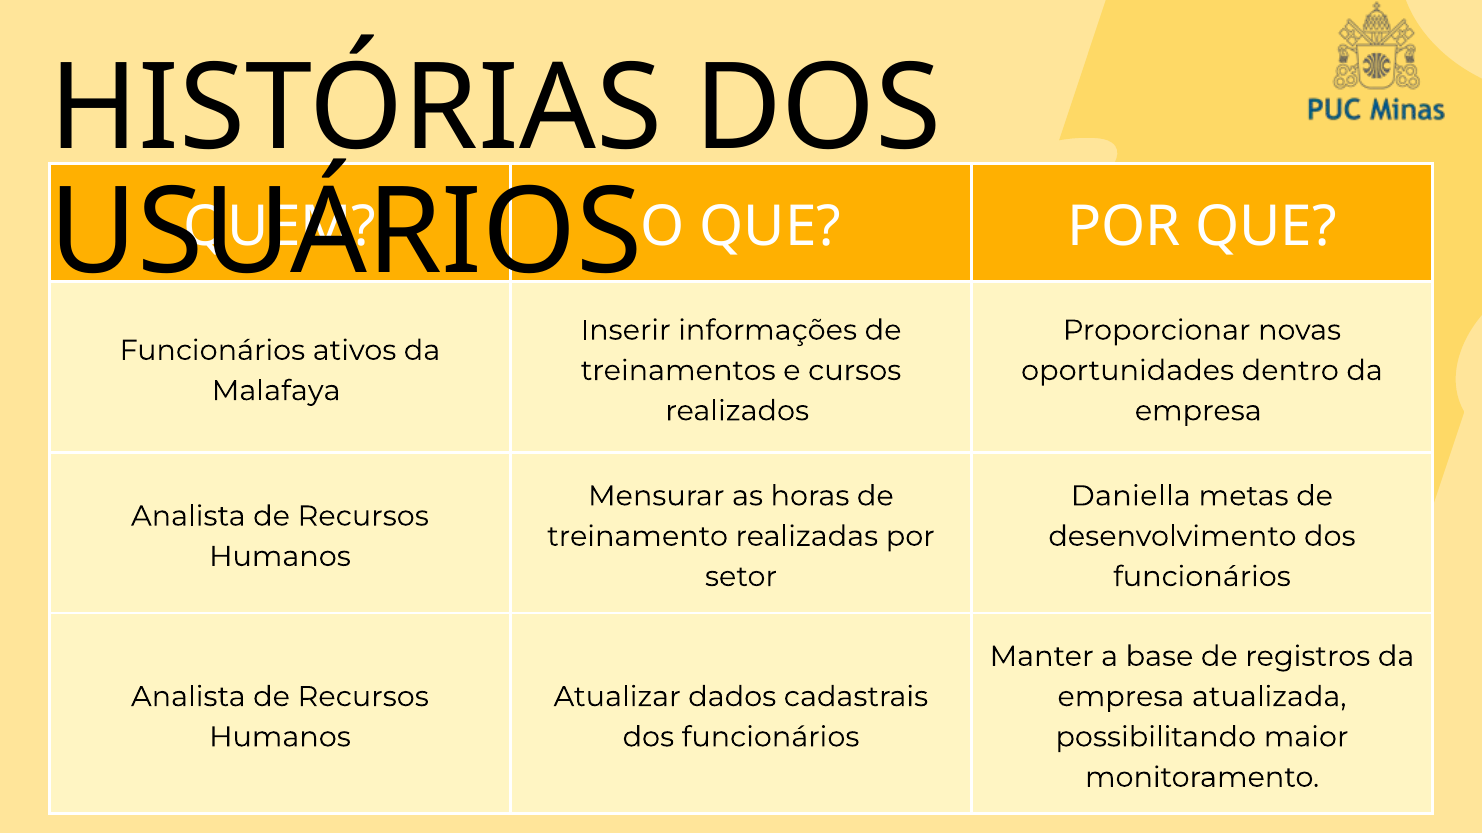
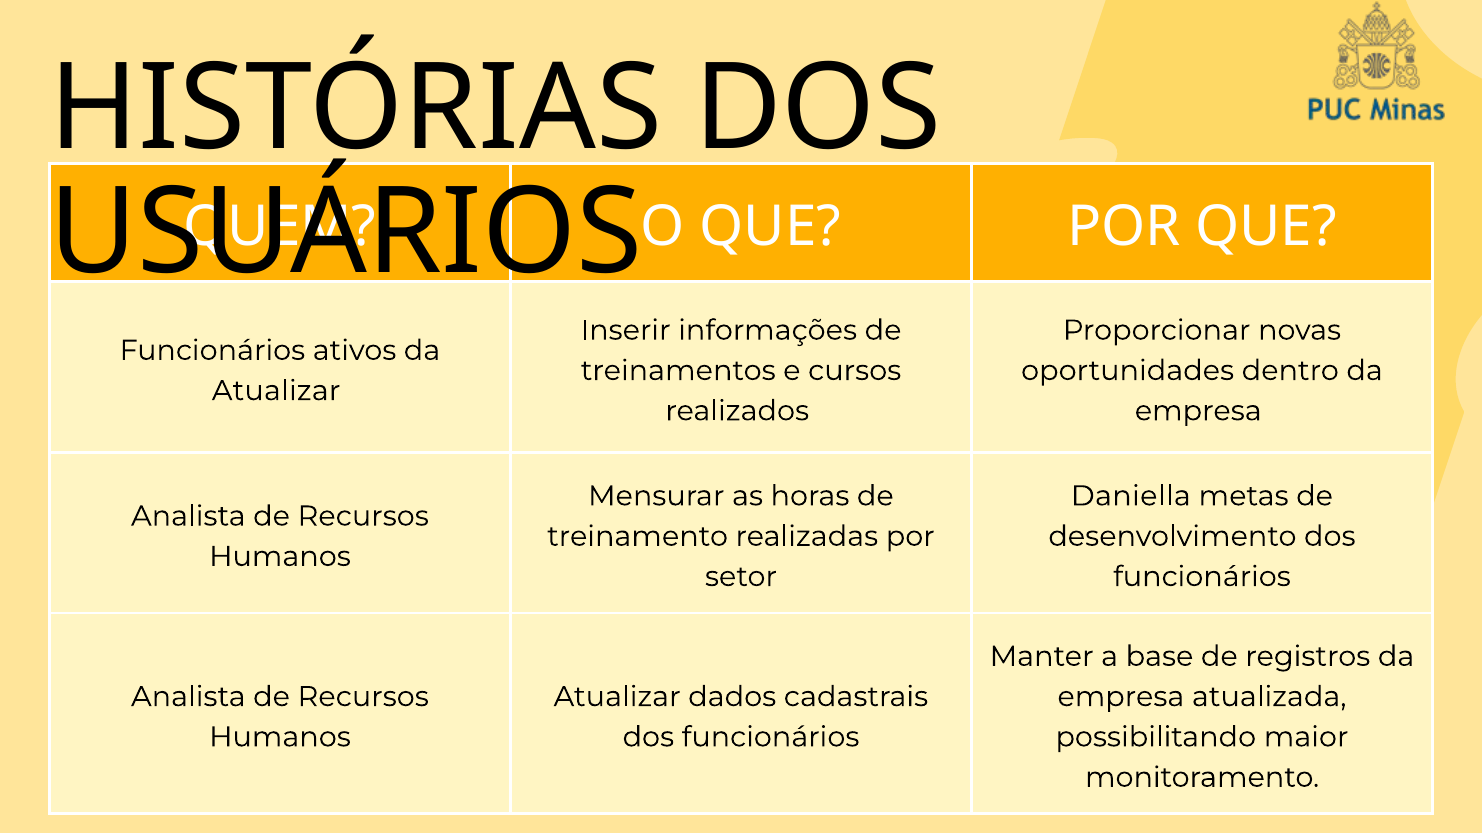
Malafaya at (276, 391): Malafaya -> Atualizar
